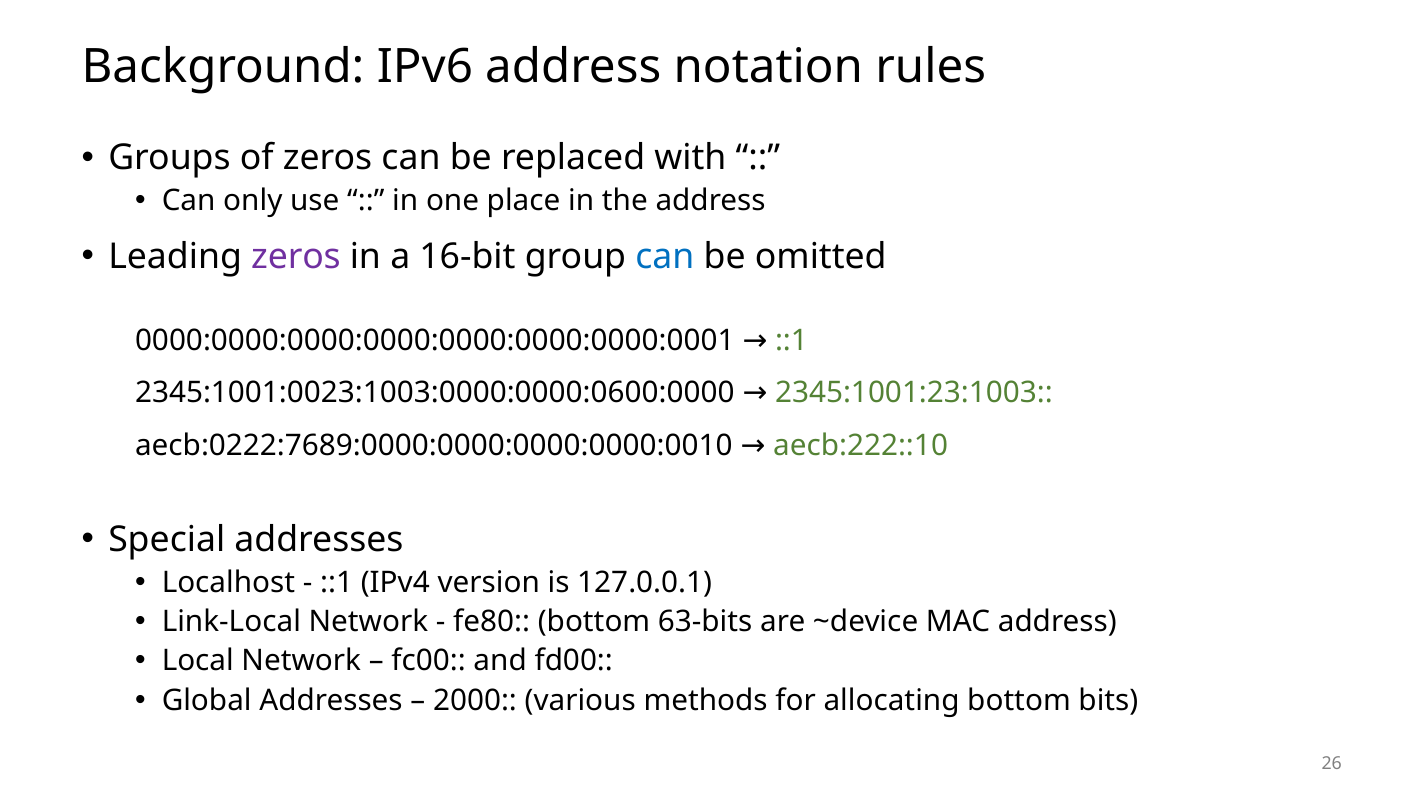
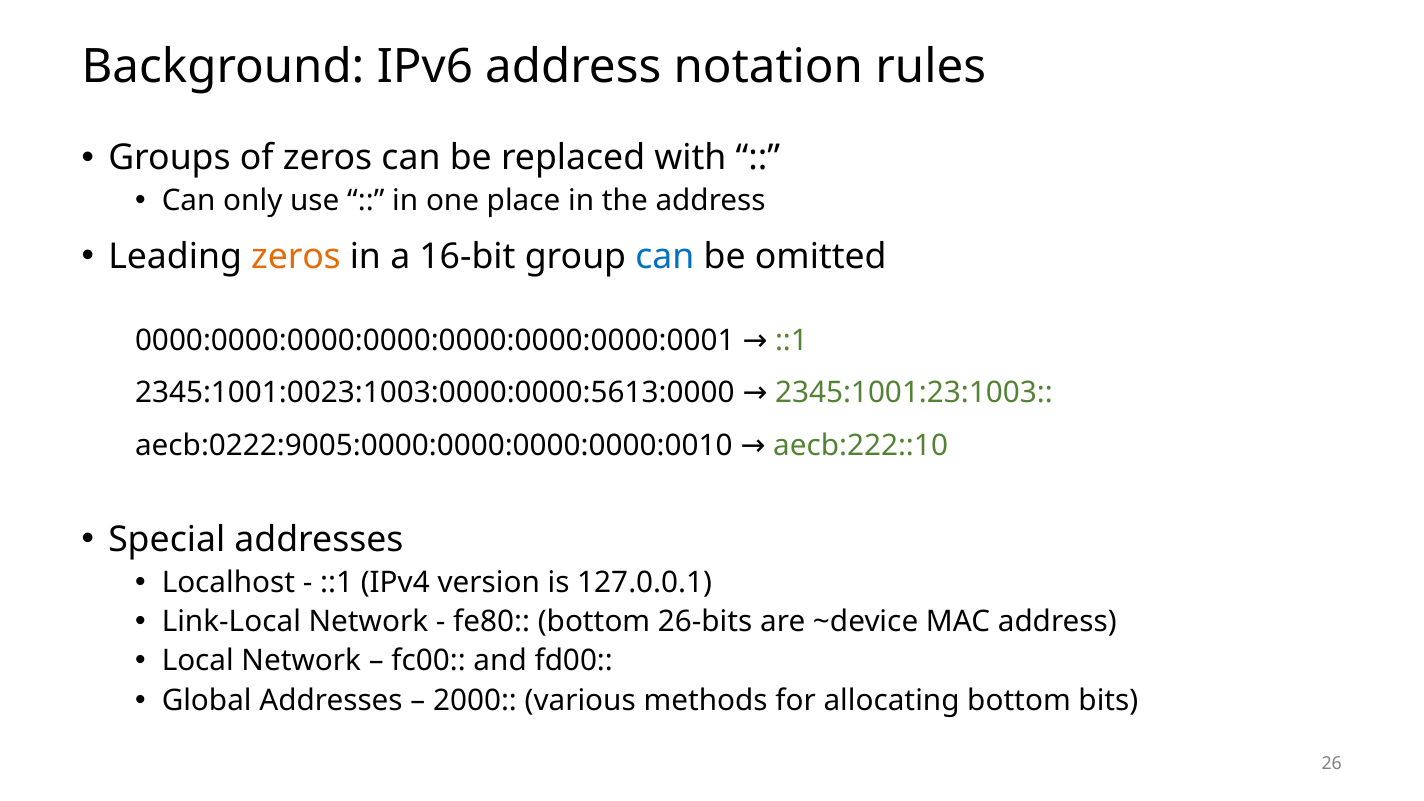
zeros at (296, 257) colour: purple -> orange
2345:1001:0023:1003:0000:0000:0600:0000: 2345:1001:0023:1003:0000:0000:0600:0000 -> 2345:1001:0023:1003:0000:0000:5613:0000
aecb:0222:7689:0000:0000:0000:0000:0010: aecb:0222:7689:0000:0000:0000:0000:0010 -> aecb:0222:9005:0000:0000:0000:0000:0010
63-bits: 63-bits -> 26-bits
